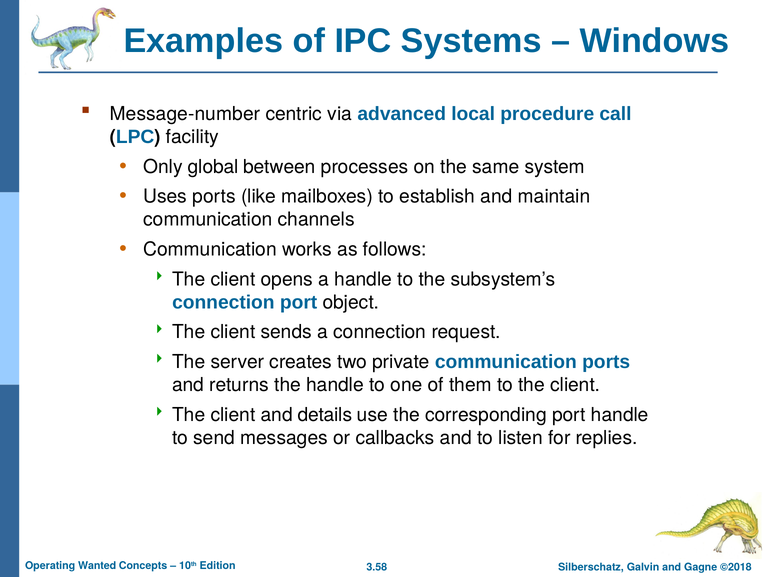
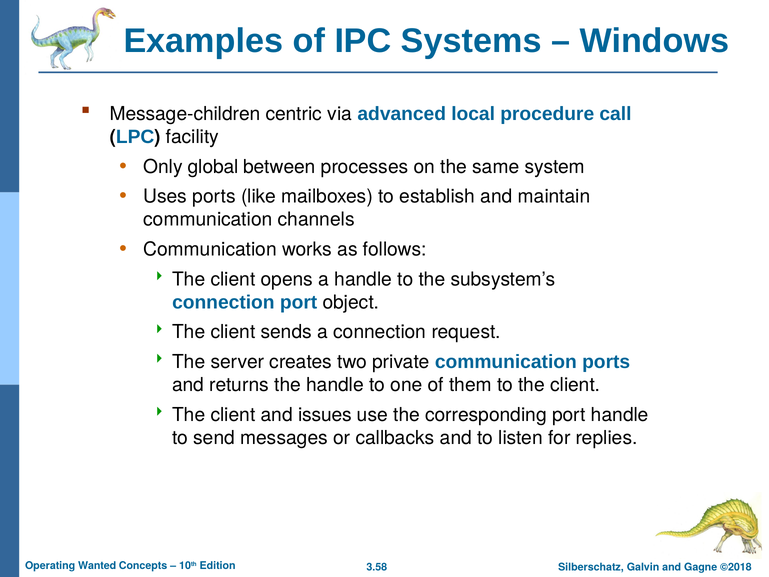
Message-number: Message-number -> Message-children
details: details -> issues
